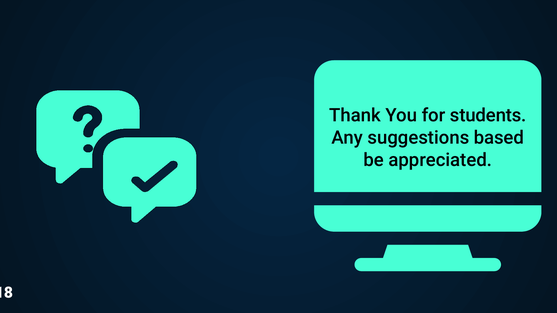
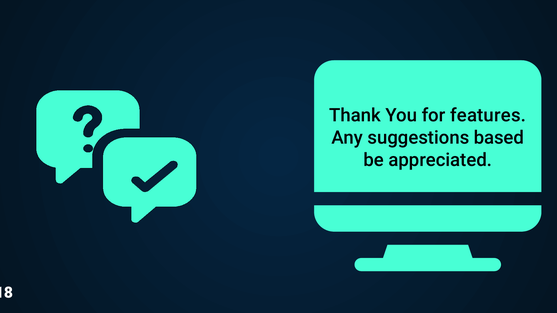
students: students -> features
